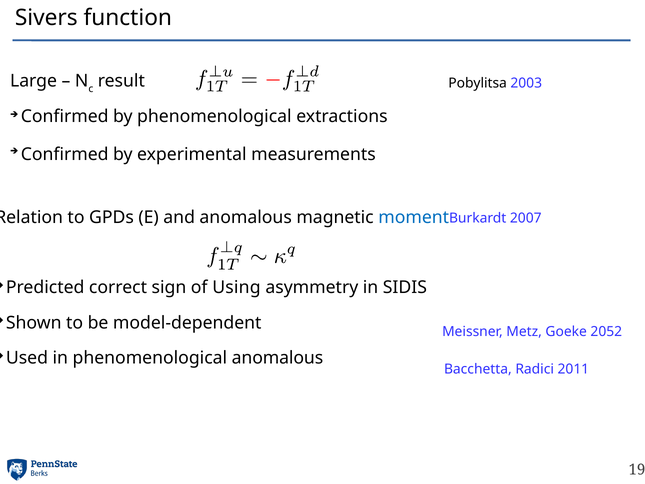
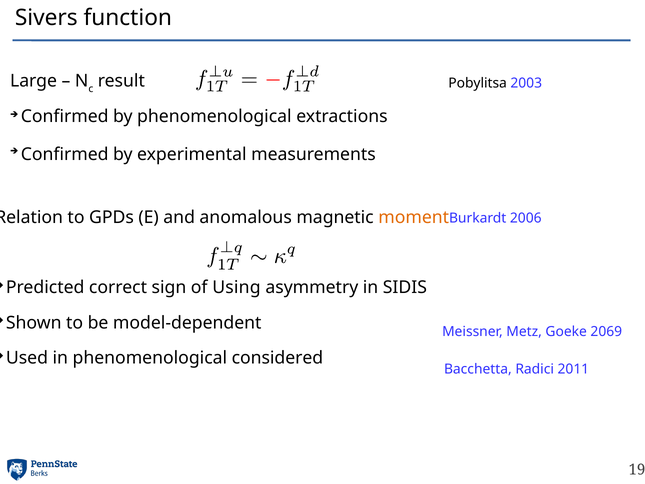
moment colour: blue -> orange
2007: 2007 -> 2006
2052: 2052 -> 2069
phenomenological anomalous: anomalous -> considered
